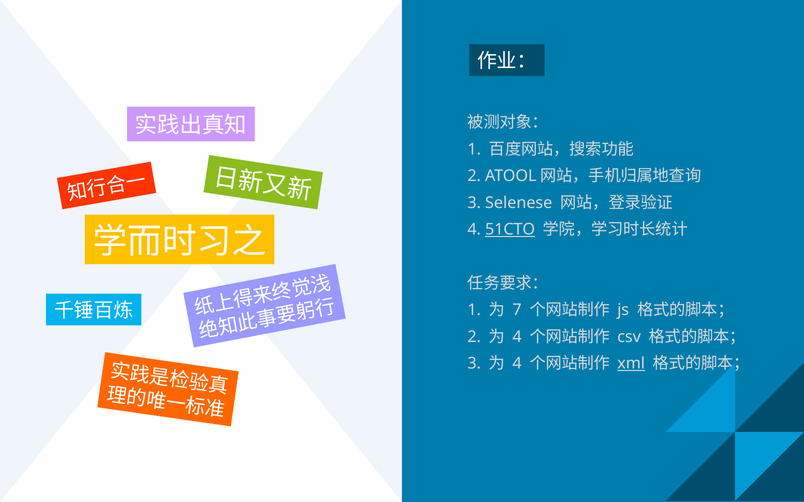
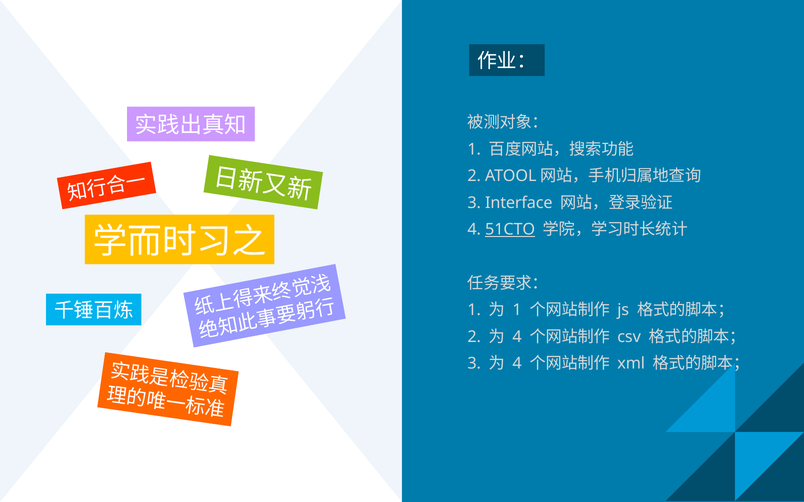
Selenese: Selenese -> Interface
7 at (517, 310): 7 -> 1
xml underline: present -> none
